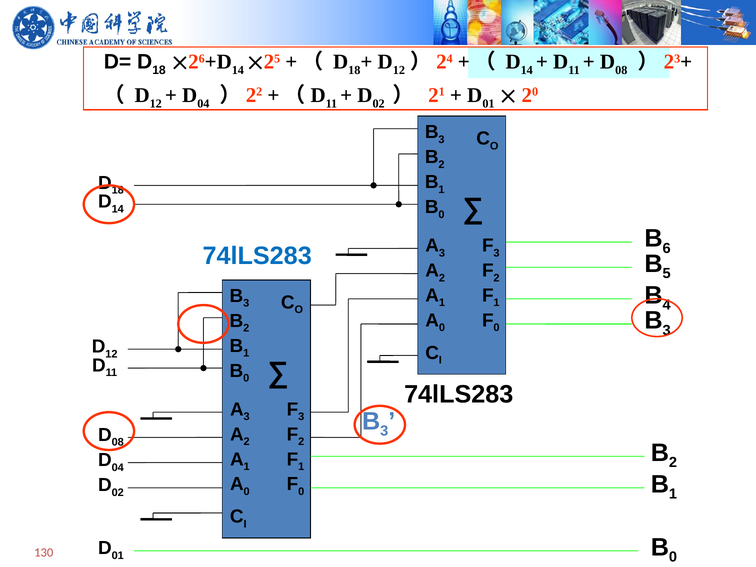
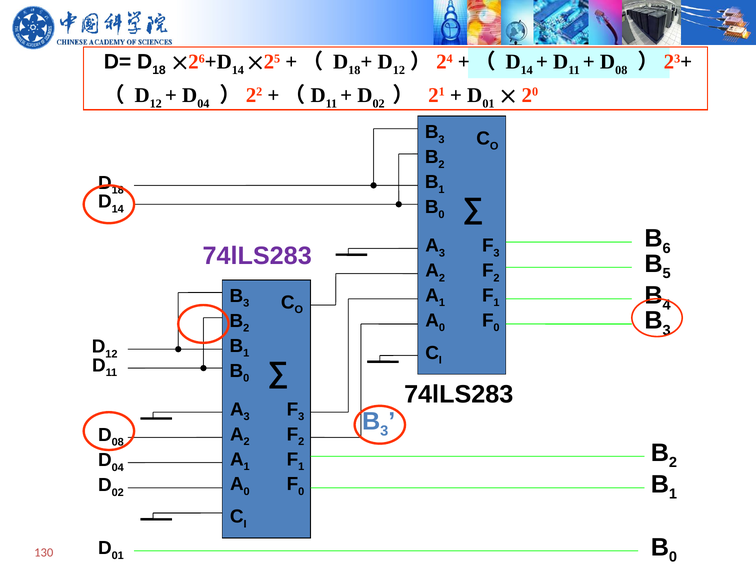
74lLS283 at (257, 256) colour: blue -> purple
